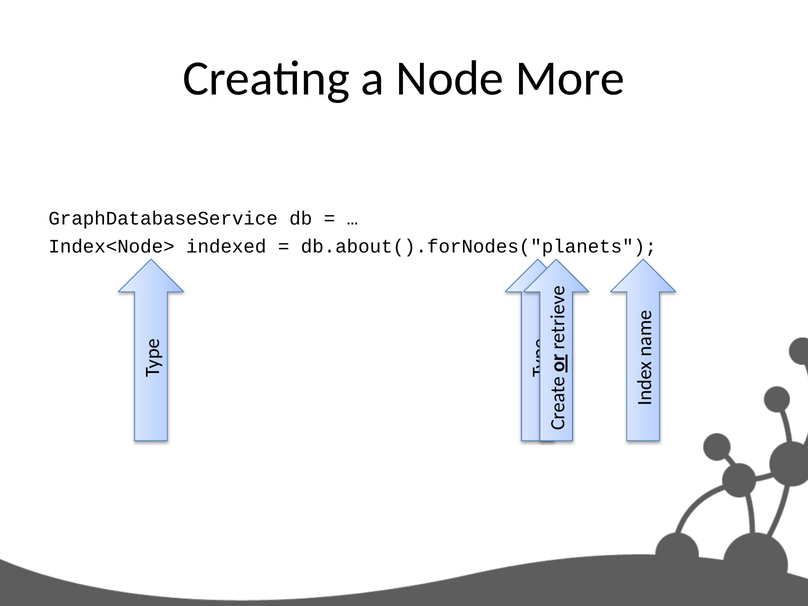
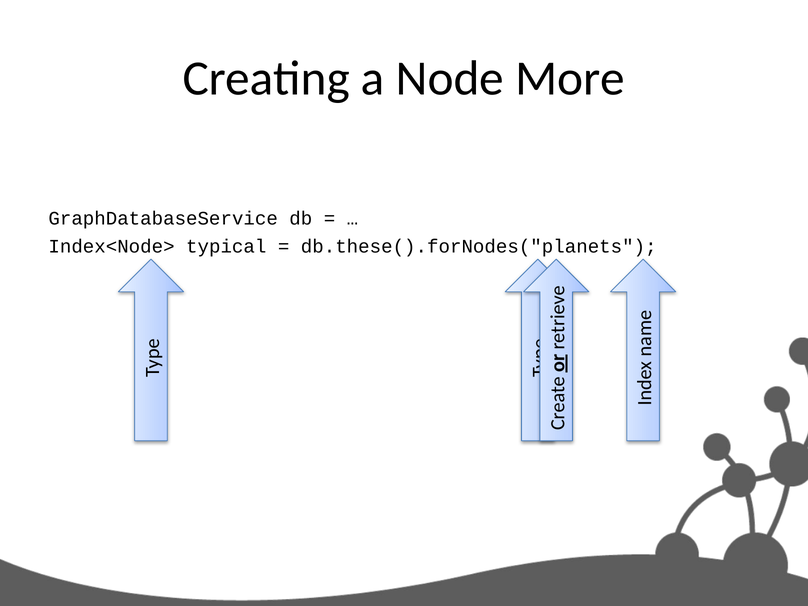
indexed: indexed -> typical
db.about().forNodes("planets: db.about().forNodes("planets -> db.these().forNodes("planets
